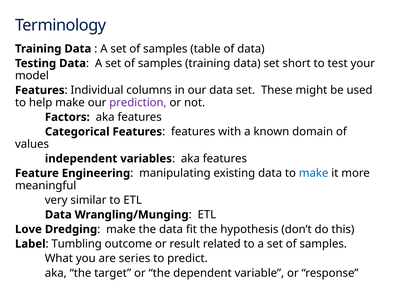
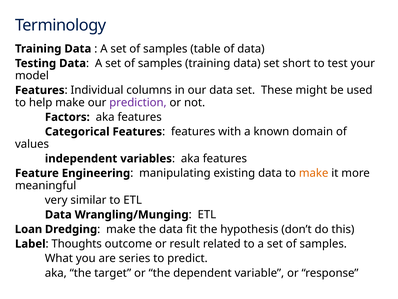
make at (314, 173) colour: blue -> orange
Love: Love -> Loan
Tumbling: Tumbling -> Thoughts
